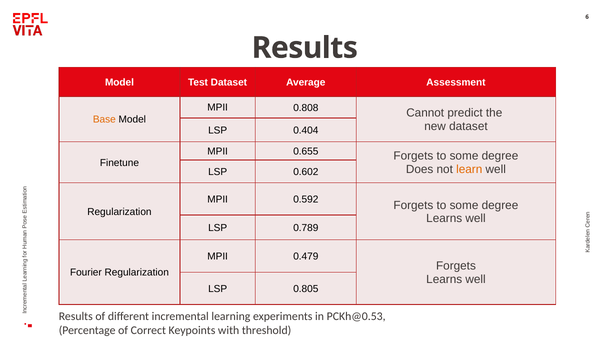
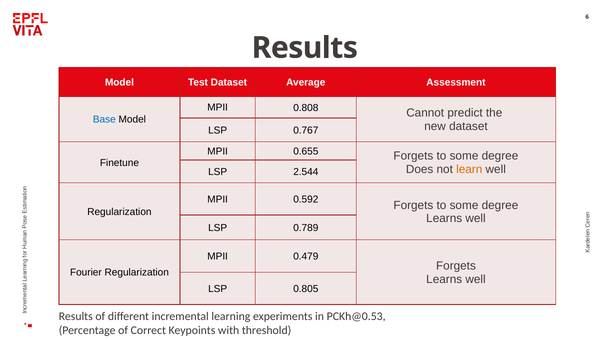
Base colour: orange -> blue
0.404: 0.404 -> 0.767
0.602: 0.602 -> 2.544
